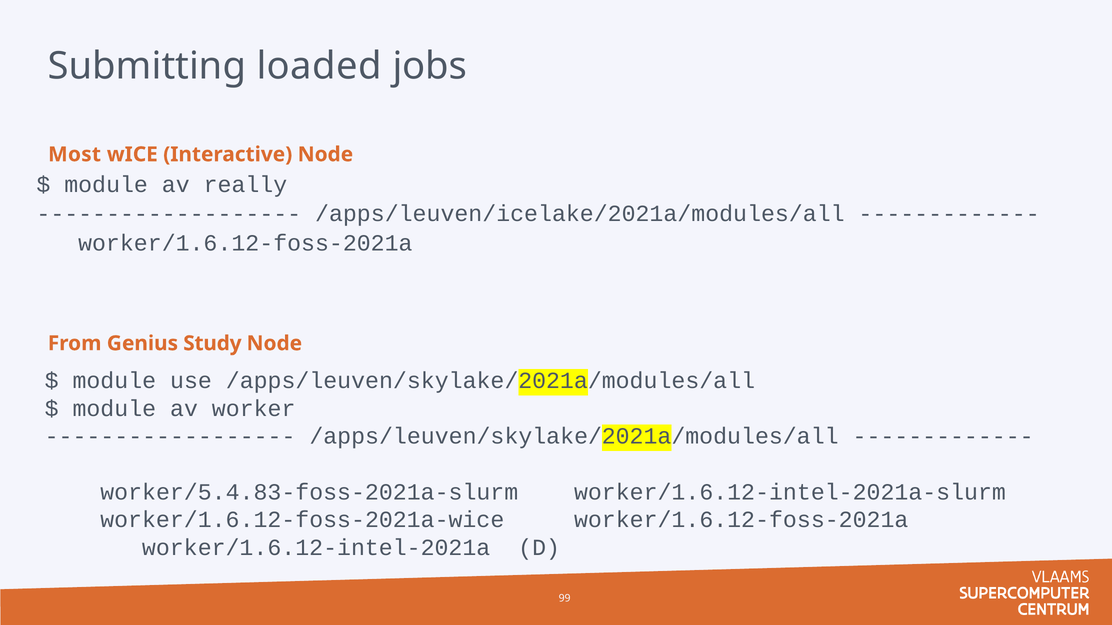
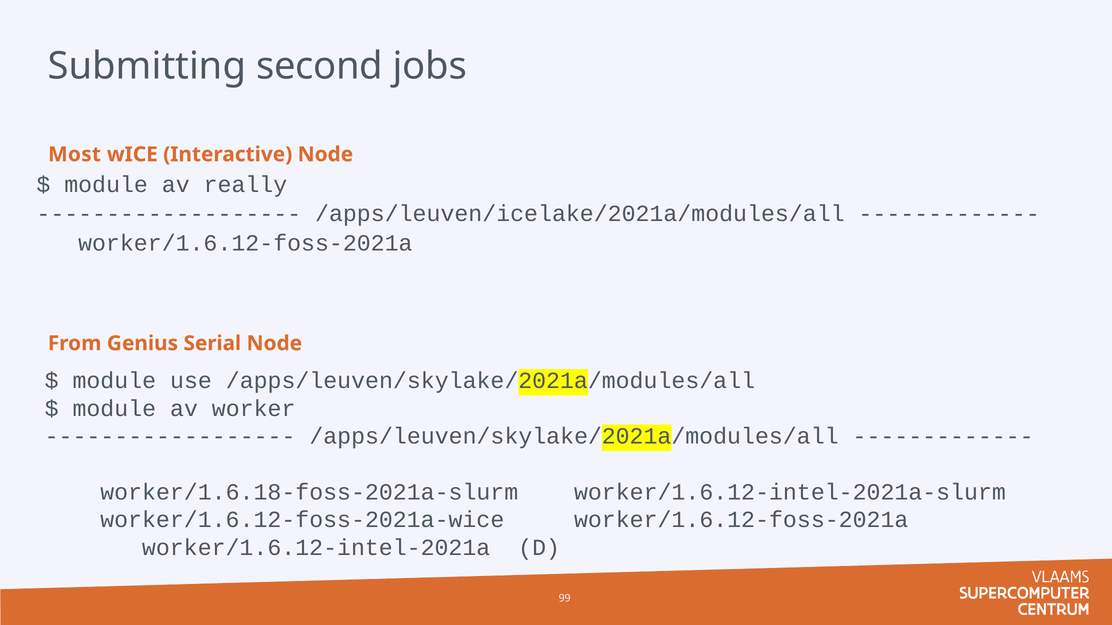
loaded: loaded -> second
Study: Study -> Serial
worker/5.4.83-foss-2021a-slurm: worker/5.4.83-foss-2021a-slurm -> worker/1.6.18-foss-2021a-slurm
